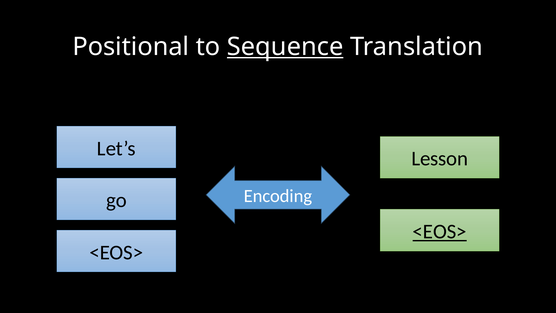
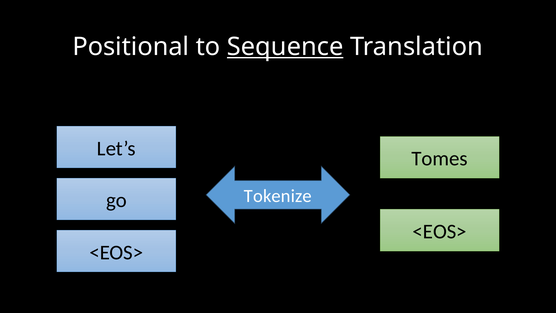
Lesson: Lesson -> Tomes
Encoding: Encoding -> Tokenize
<EOS> at (440, 231) underline: present -> none
